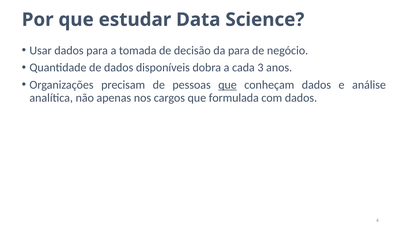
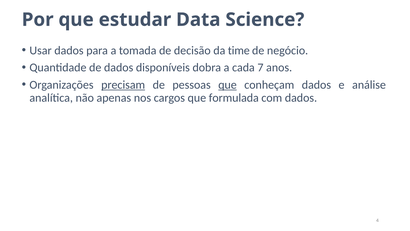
da para: para -> time
3: 3 -> 7
precisam underline: none -> present
